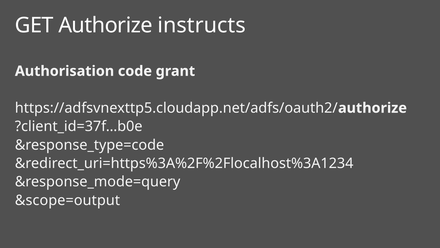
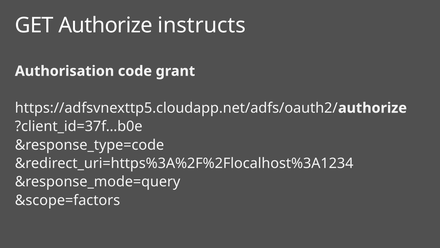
&scope=output: &scope=output -> &scope=factors
